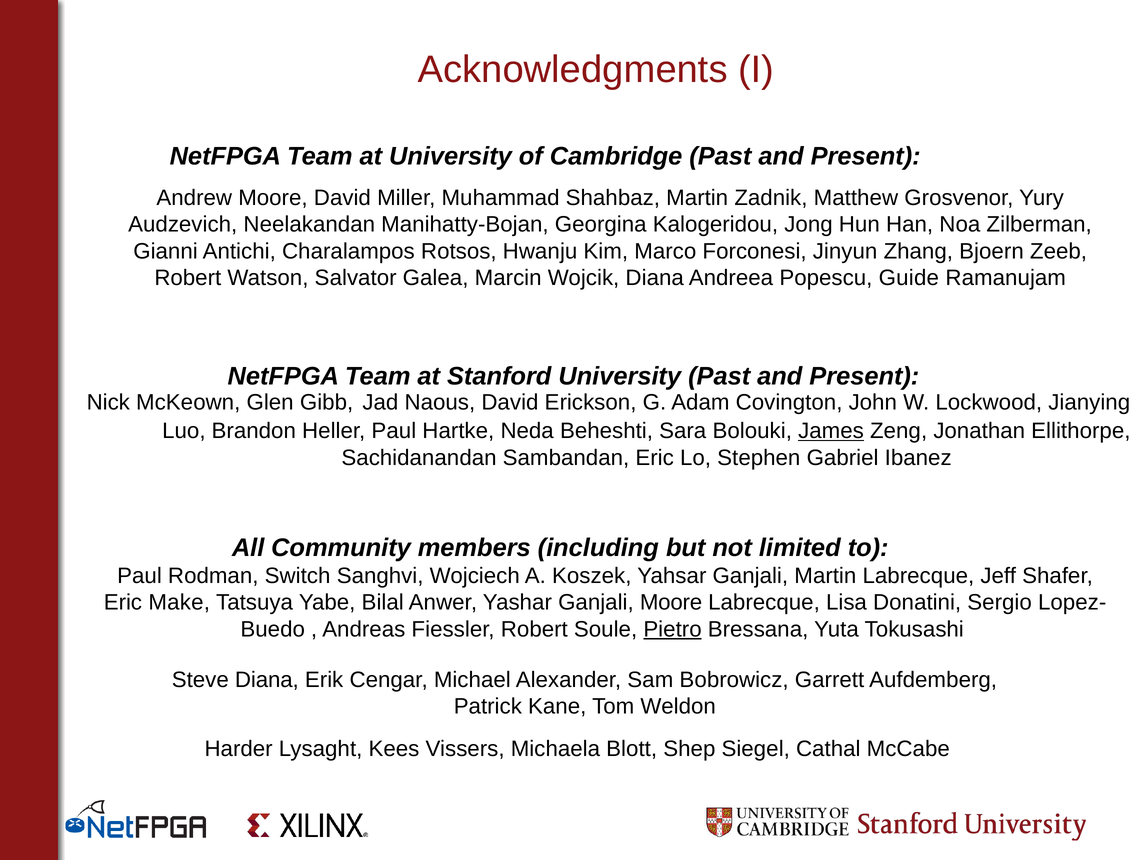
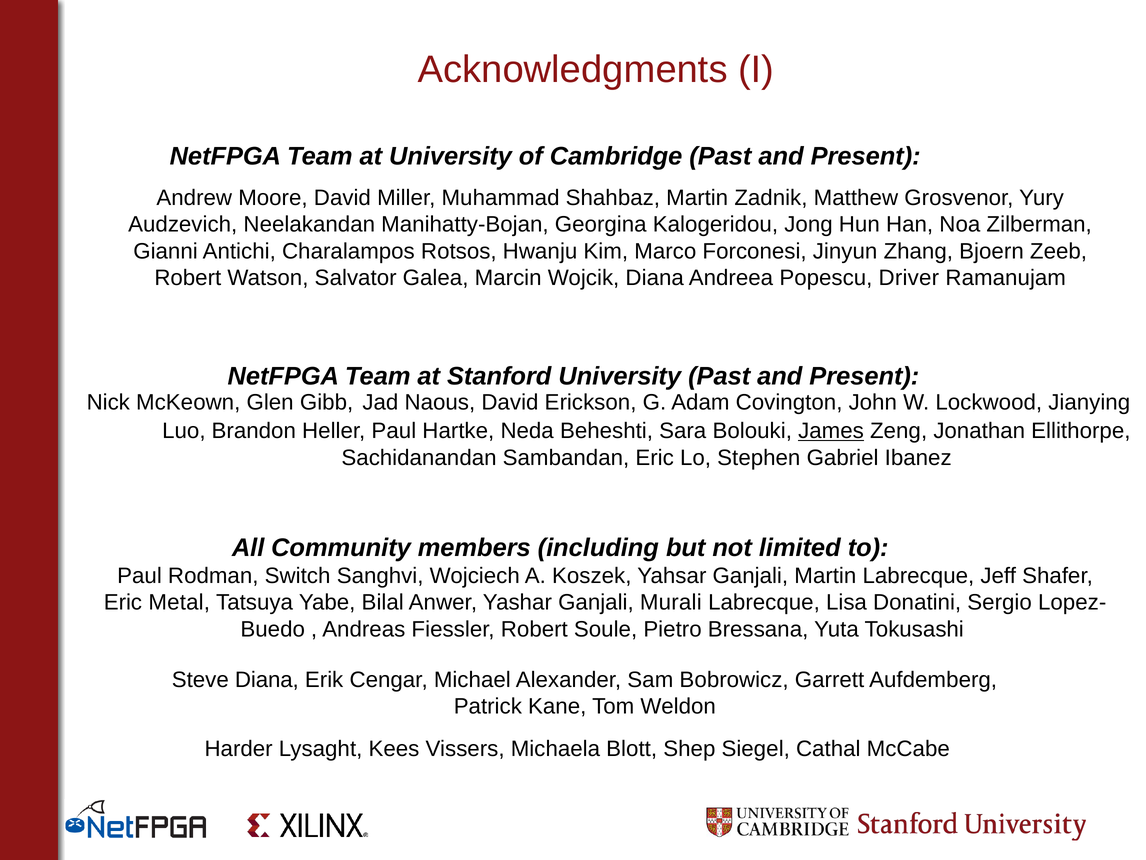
Guide: Guide -> Driver
Make: Make -> Metal
Ganjali Moore: Moore -> Murali
Pietro underline: present -> none
